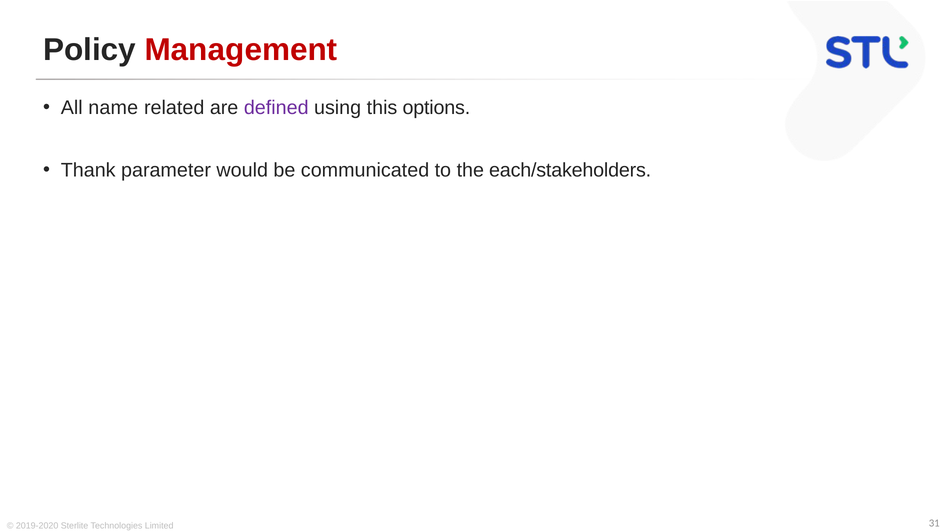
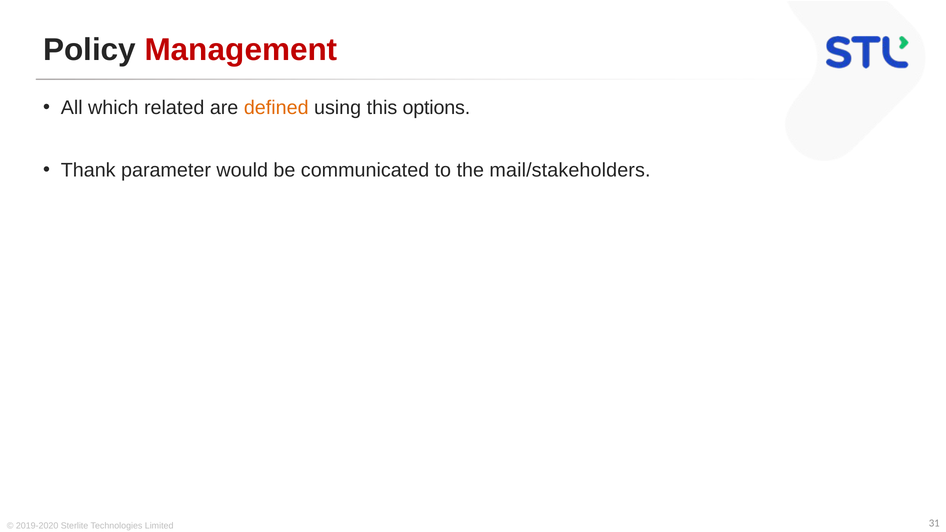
name: name -> which
defined colour: purple -> orange
each/stakeholders: each/stakeholders -> mail/stakeholders
